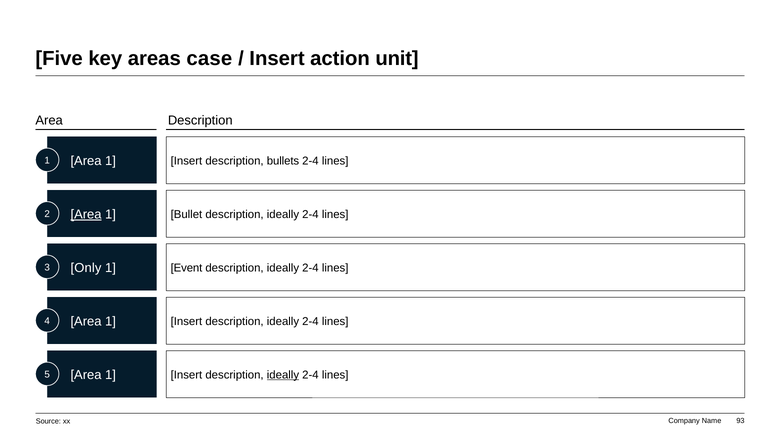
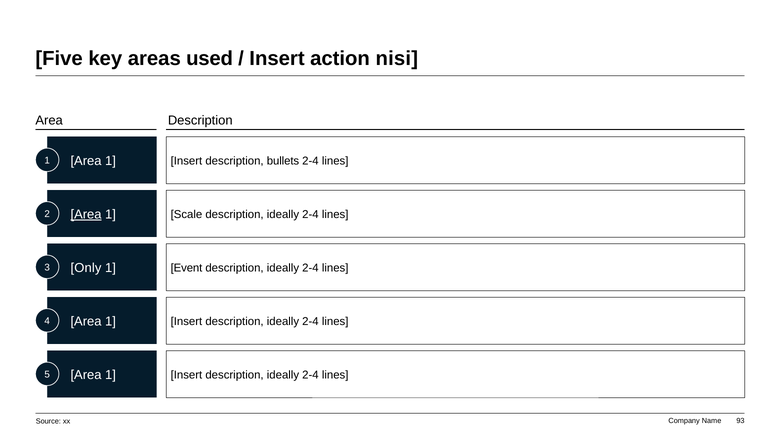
case: case -> used
unit: unit -> nisi
Bullet: Bullet -> Scale
ideally at (283, 375) underline: present -> none
